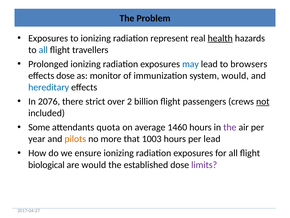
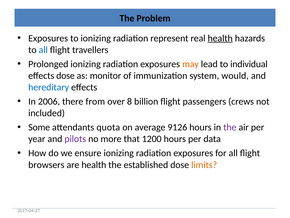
may colour: blue -> orange
browsers: browsers -> individual
2076: 2076 -> 2006
strict: strict -> from
2: 2 -> 8
not underline: present -> none
1460: 1460 -> 9126
pilots colour: orange -> purple
1003: 1003 -> 1200
per lead: lead -> data
biological: biological -> browsers
are would: would -> health
limits colour: purple -> orange
